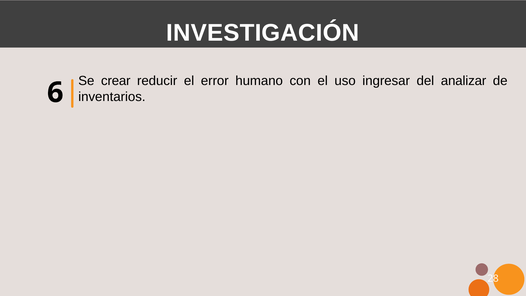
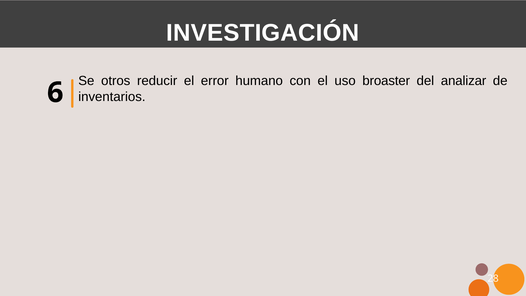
crear: crear -> otros
ingresar: ingresar -> broaster
